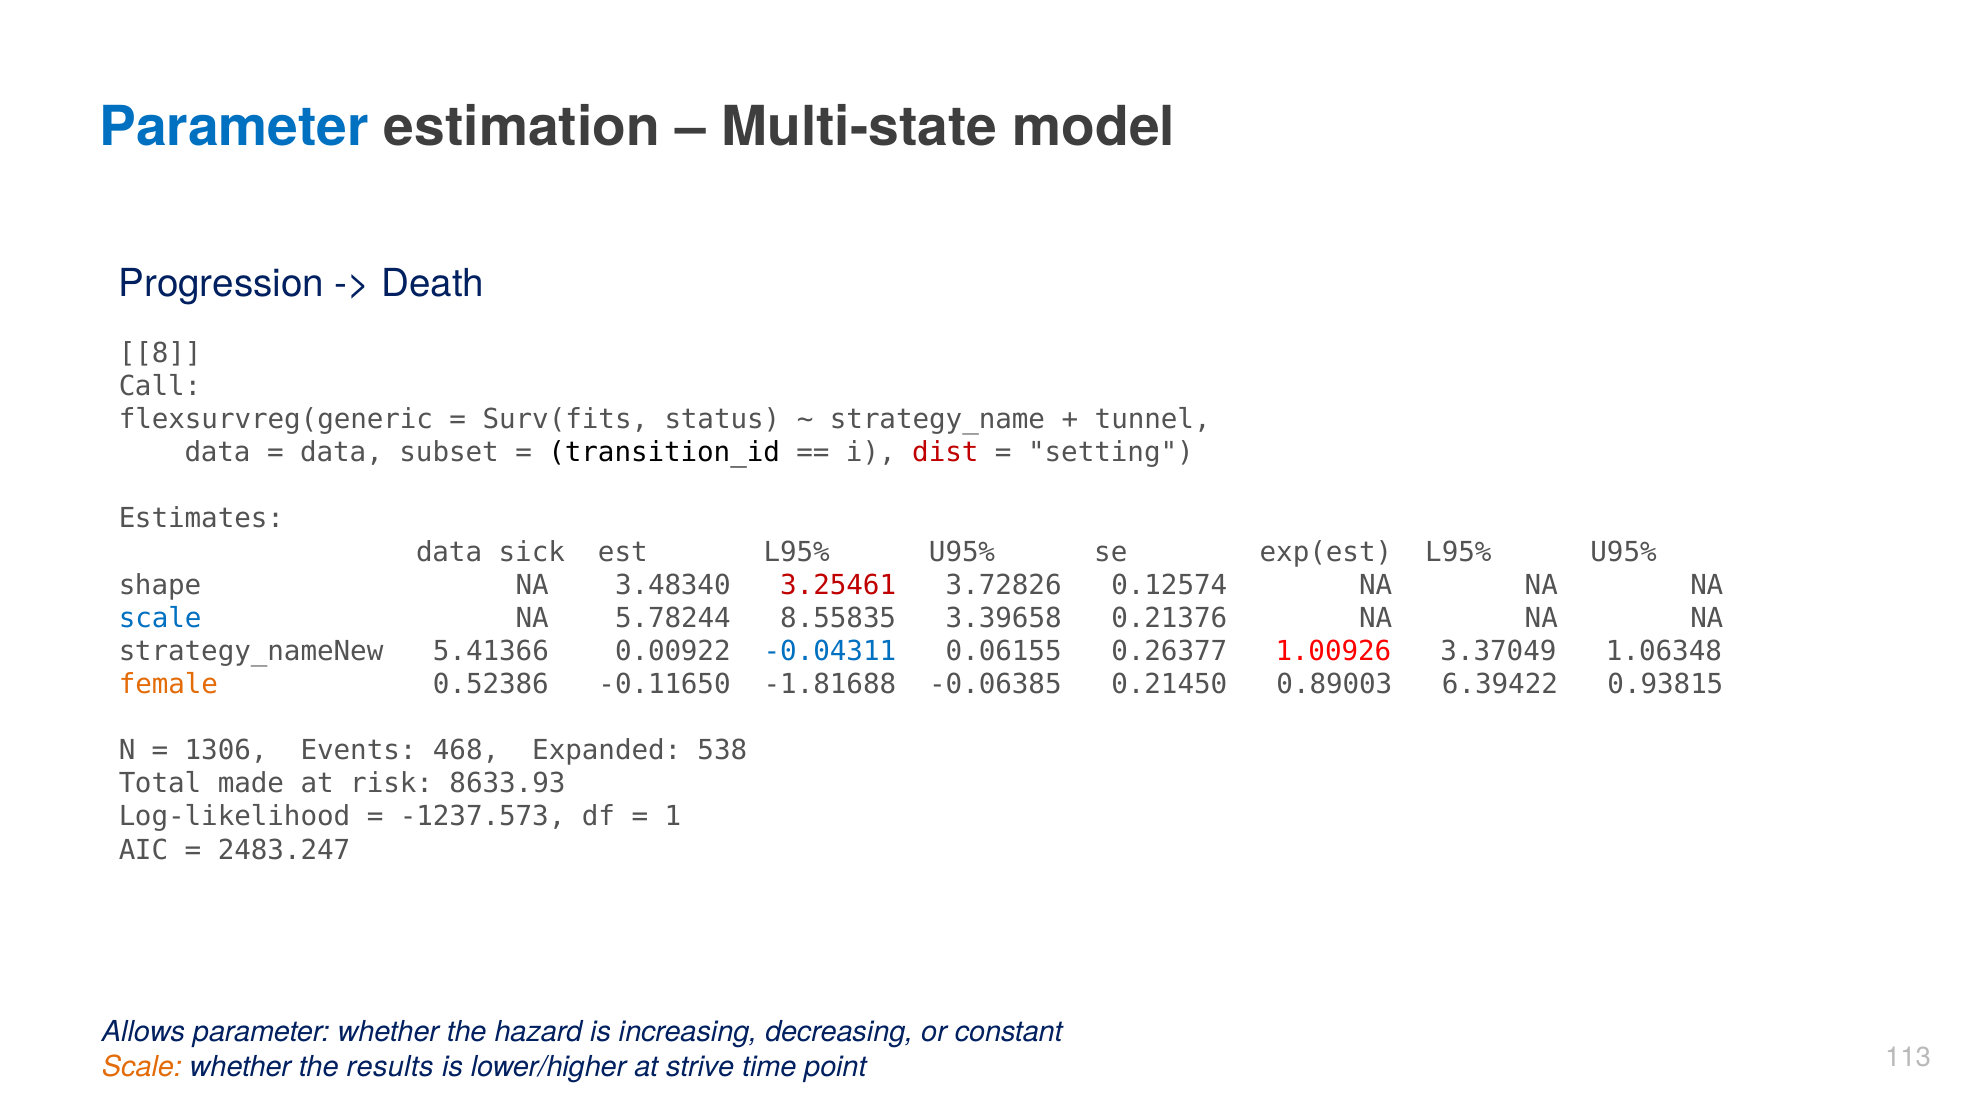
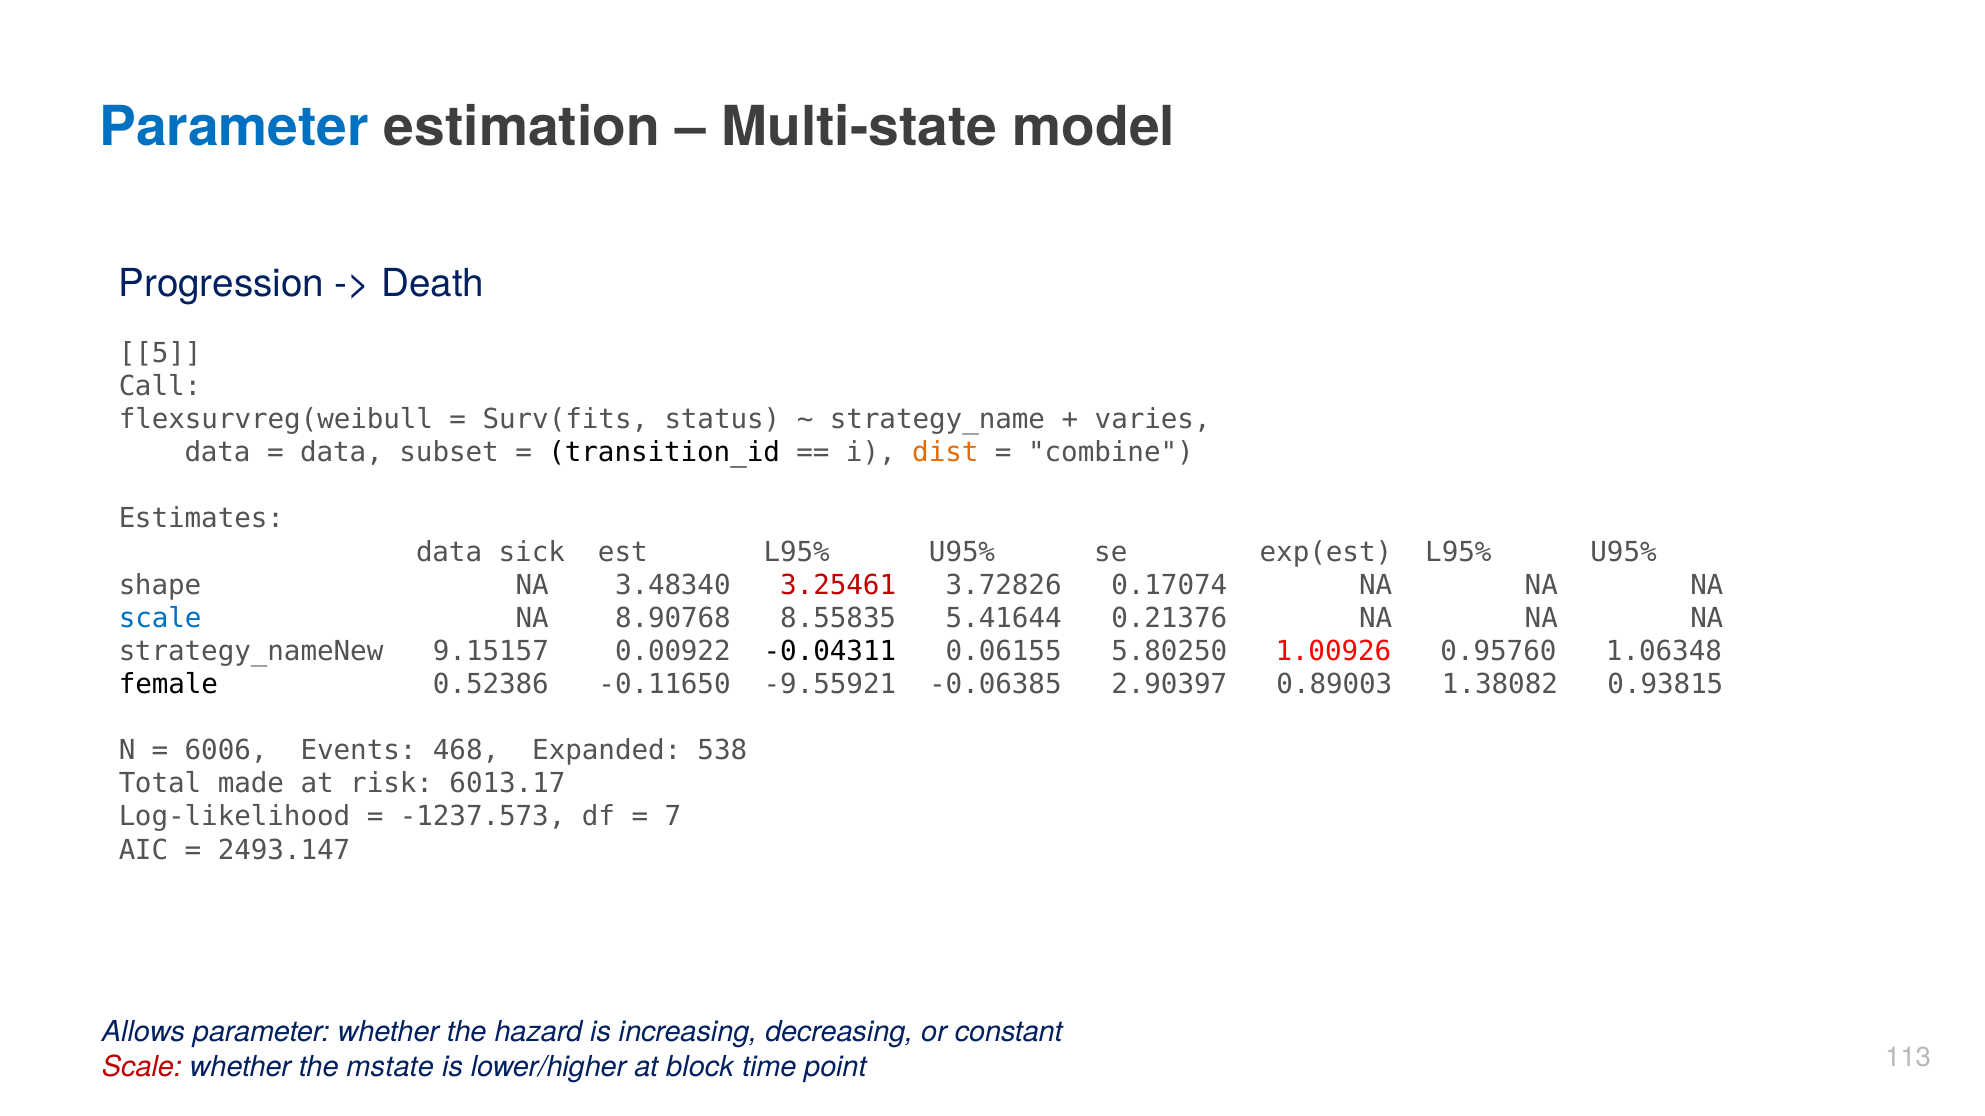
8: 8 -> 5
flexsurvreg(generic: flexsurvreg(generic -> flexsurvreg(weibull
tunnel: tunnel -> varies
dist colour: red -> orange
setting: setting -> combine
0.12574: 0.12574 -> 0.17074
5.78244: 5.78244 -> 8.90768
3.39658: 3.39658 -> 5.41644
5.41366: 5.41366 -> 9.15157
-0.04311 colour: blue -> black
0.26377: 0.26377 -> 5.80250
3.37049: 3.37049 -> 0.95760
female colour: orange -> black
-1.81688: -1.81688 -> -9.55921
0.21450: 0.21450 -> 2.90397
6.39422: 6.39422 -> 1.38082
1306: 1306 -> 6006
8633.93: 8633.93 -> 6013.17
1: 1 -> 7
2483.247: 2483.247 -> 2493.147
Scale at (142, 1067) colour: orange -> red
results: results -> mstate
strive: strive -> block
